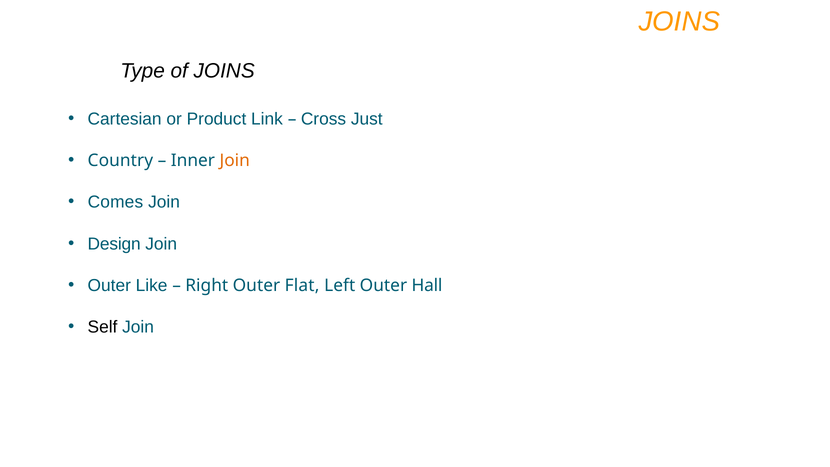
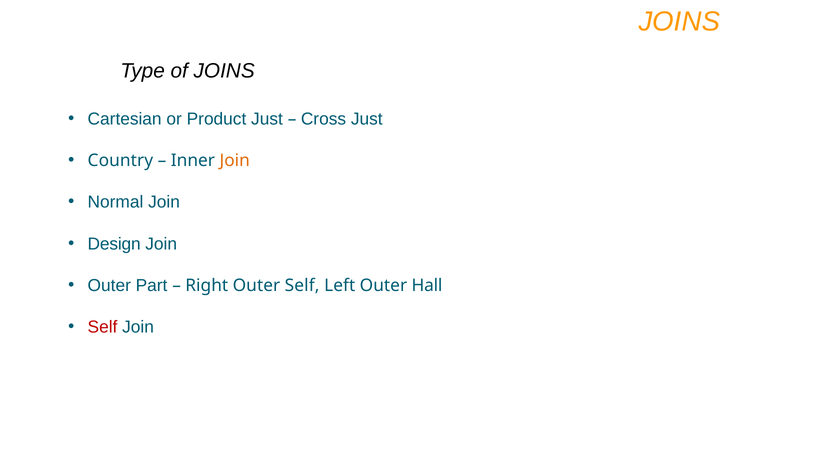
Product Link: Link -> Just
Comes: Comes -> Normal
Like: Like -> Part
Outer Flat: Flat -> Self
Self at (103, 327) colour: black -> red
